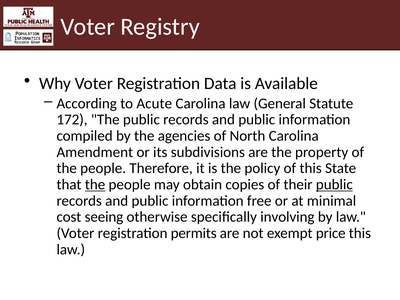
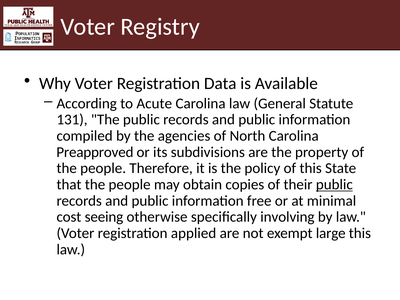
172: 172 -> 131
Amendment: Amendment -> Preapproved
the at (95, 185) underline: present -> none
permits: permits -> applied
price: price -> large
